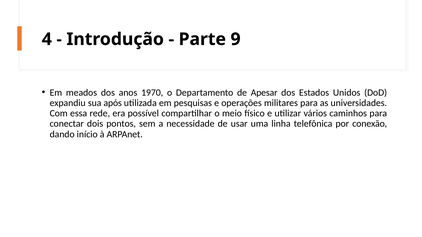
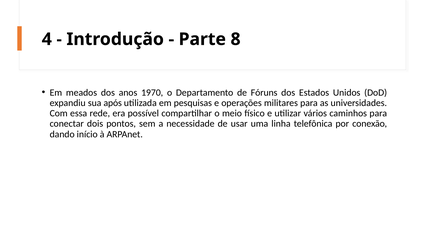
9: 9 -> 8
Apesar: Apesar -> Fóruns
